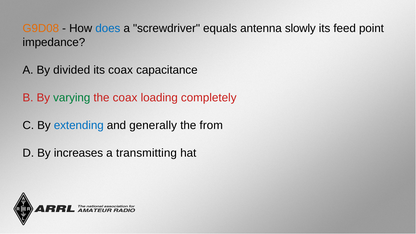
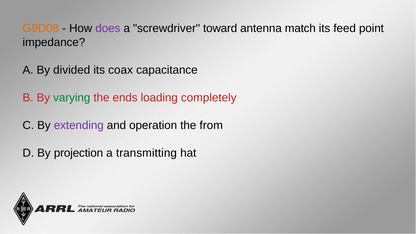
does colour: blue -> purple
equals: equals -> toward
slowly: slowly -> match
the coax: coax -> ends
extending colour: blue -> purple
generally: generally -> operation
increases: increases -> projection
